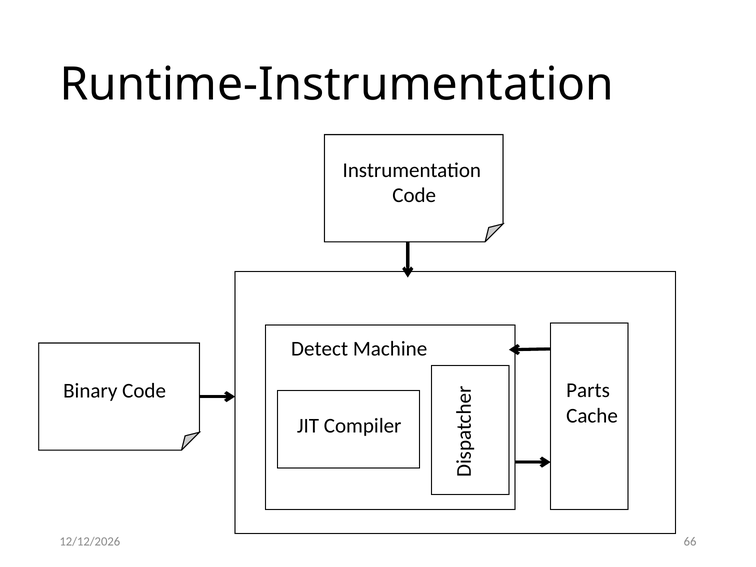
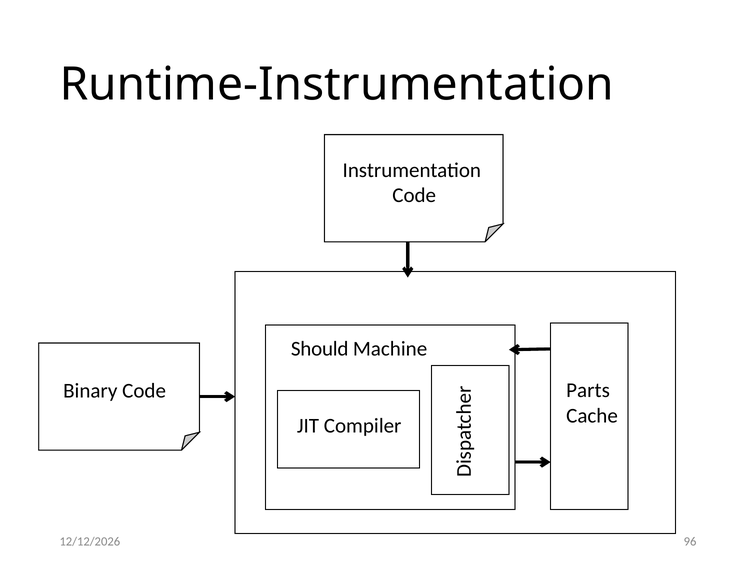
Detect: Detect -> Should
66: 66 -> 96
